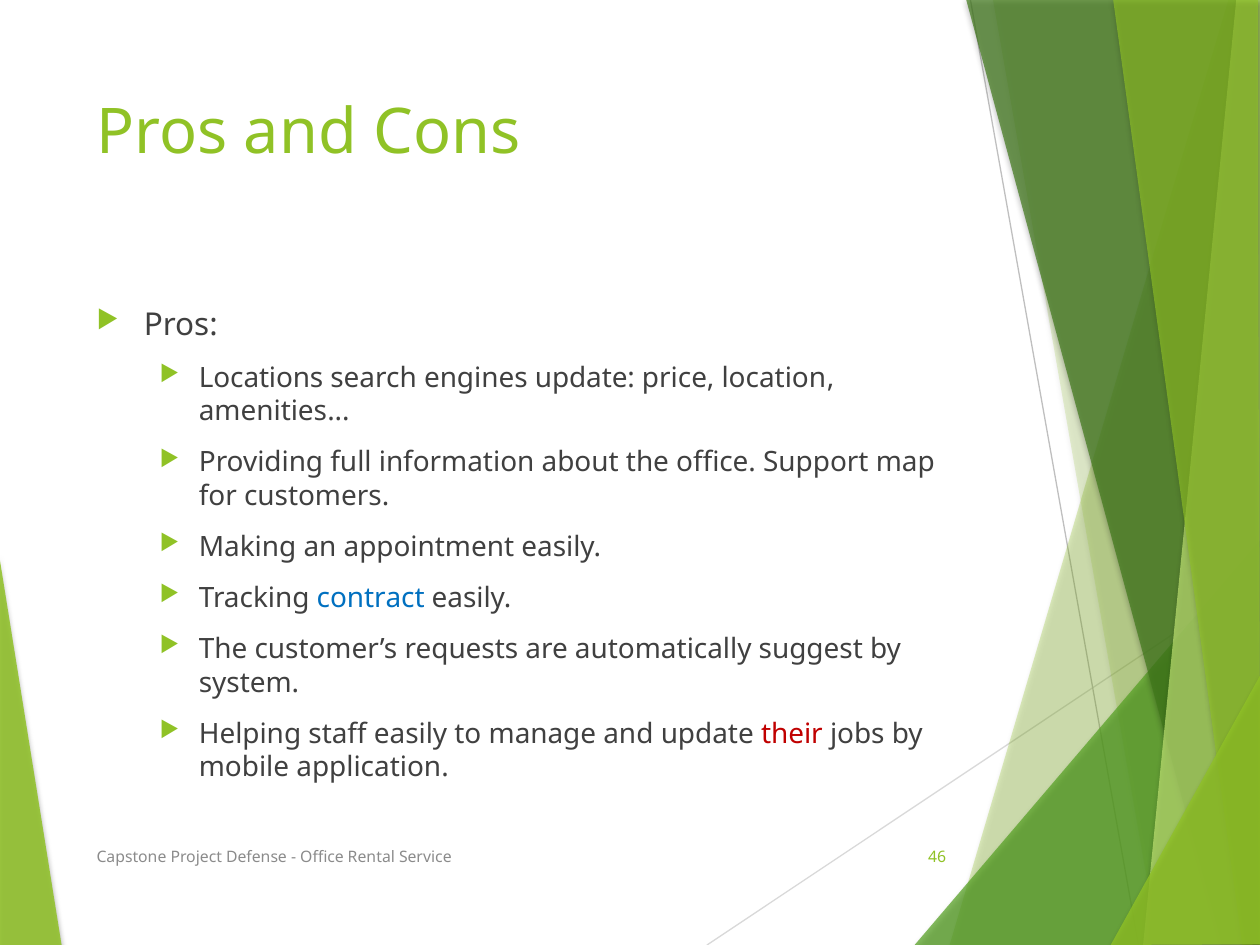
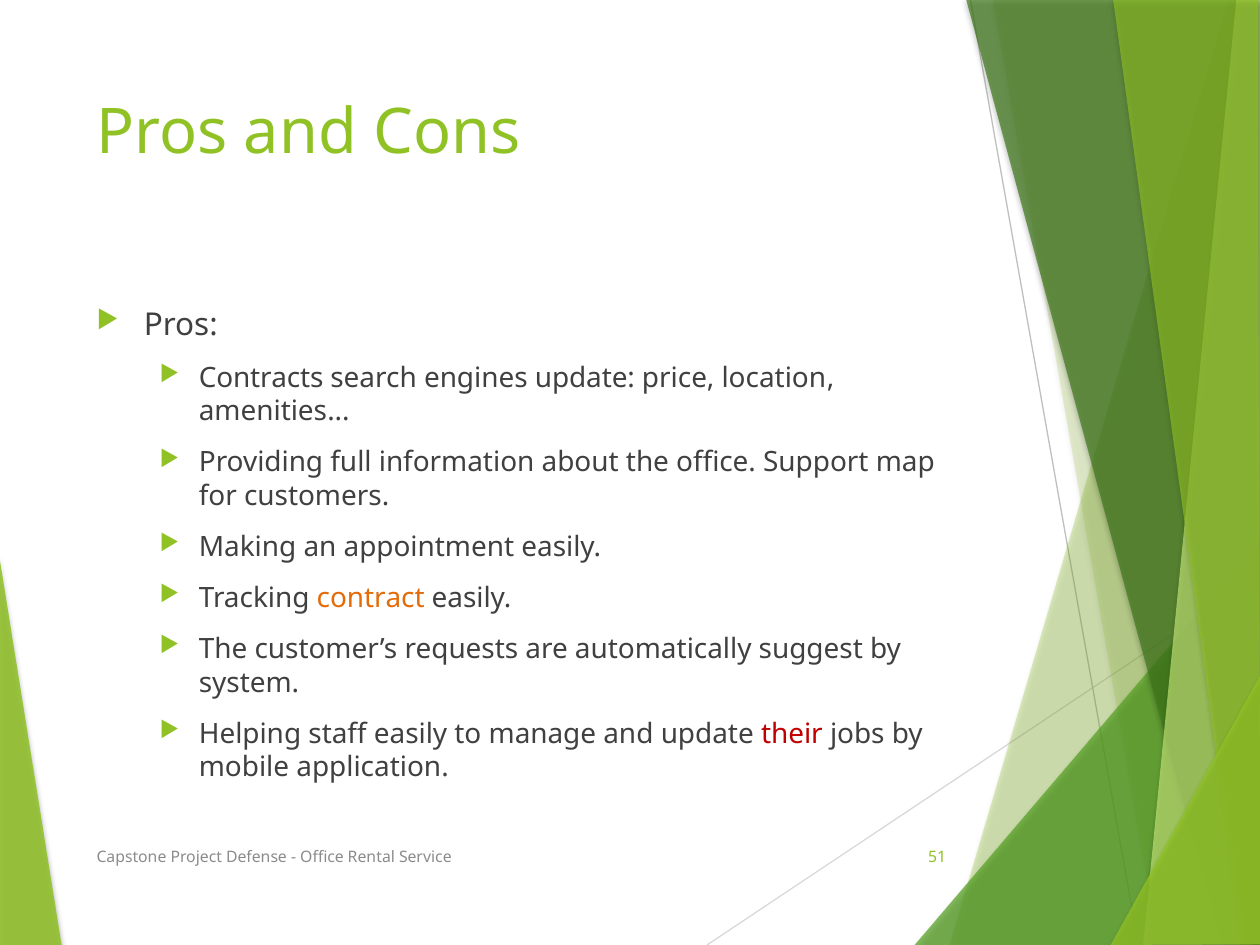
Locations: Locations -> Contracts
contract colour: blue -> orange
46: 46 -> 51
